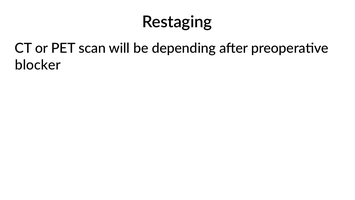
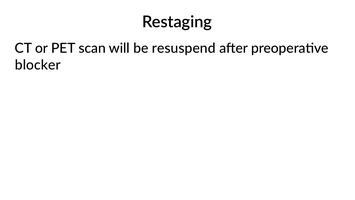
depending: depending -> resuspend
